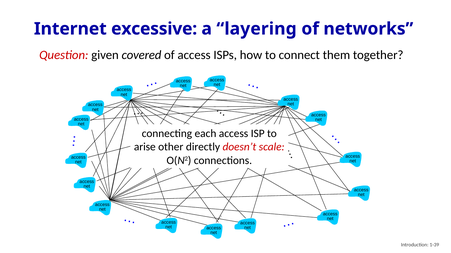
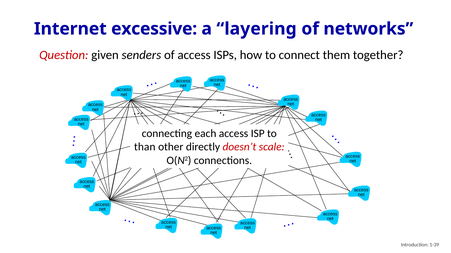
covered: covered -> senders
arise: arise -> than
